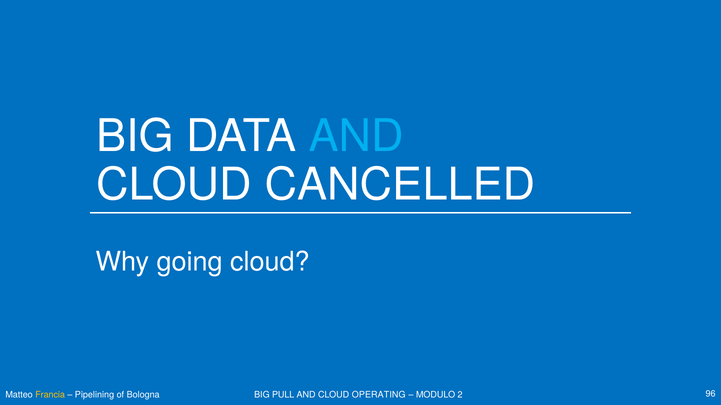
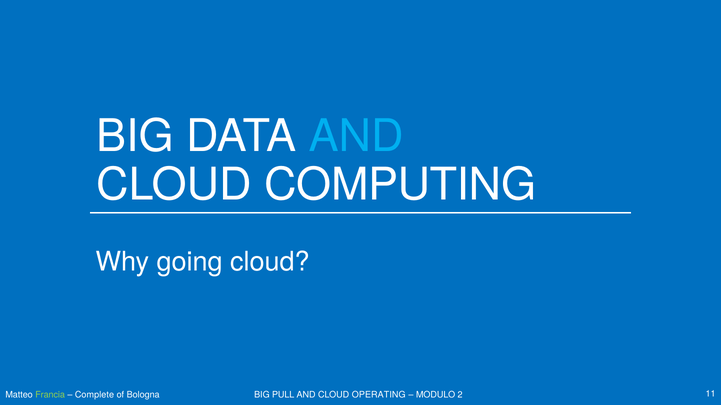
CANCELLED: CANCELLED -> COMPUTING
Francia colour: yellow -> light green
Pipelining: Pipelining -> Complete
96: 96 -> 11
